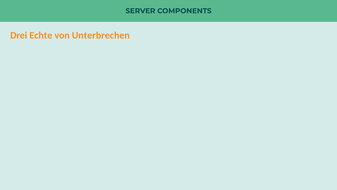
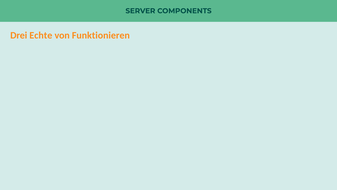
Unterbrechen: Unterbrechen -> Funktionieren
